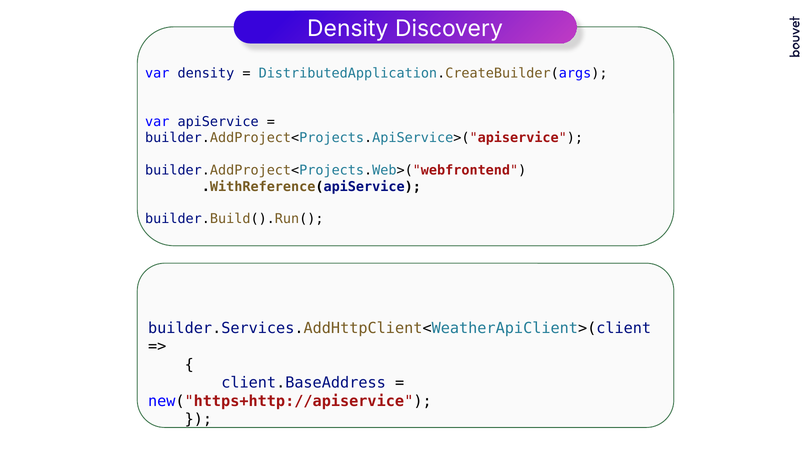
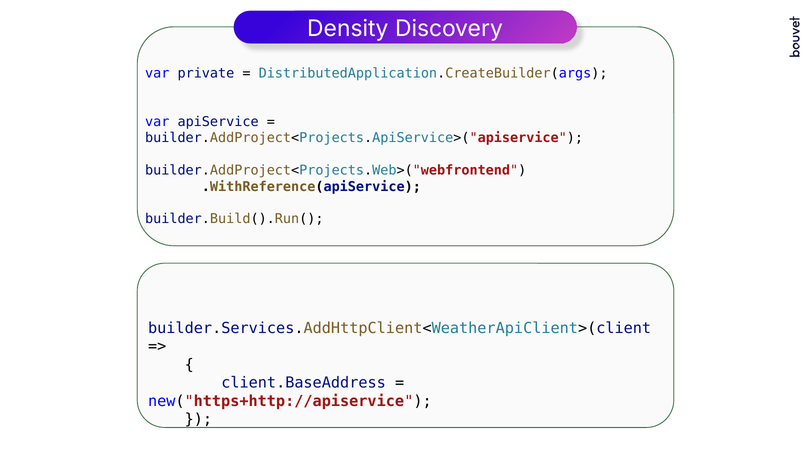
var density: density -> private
